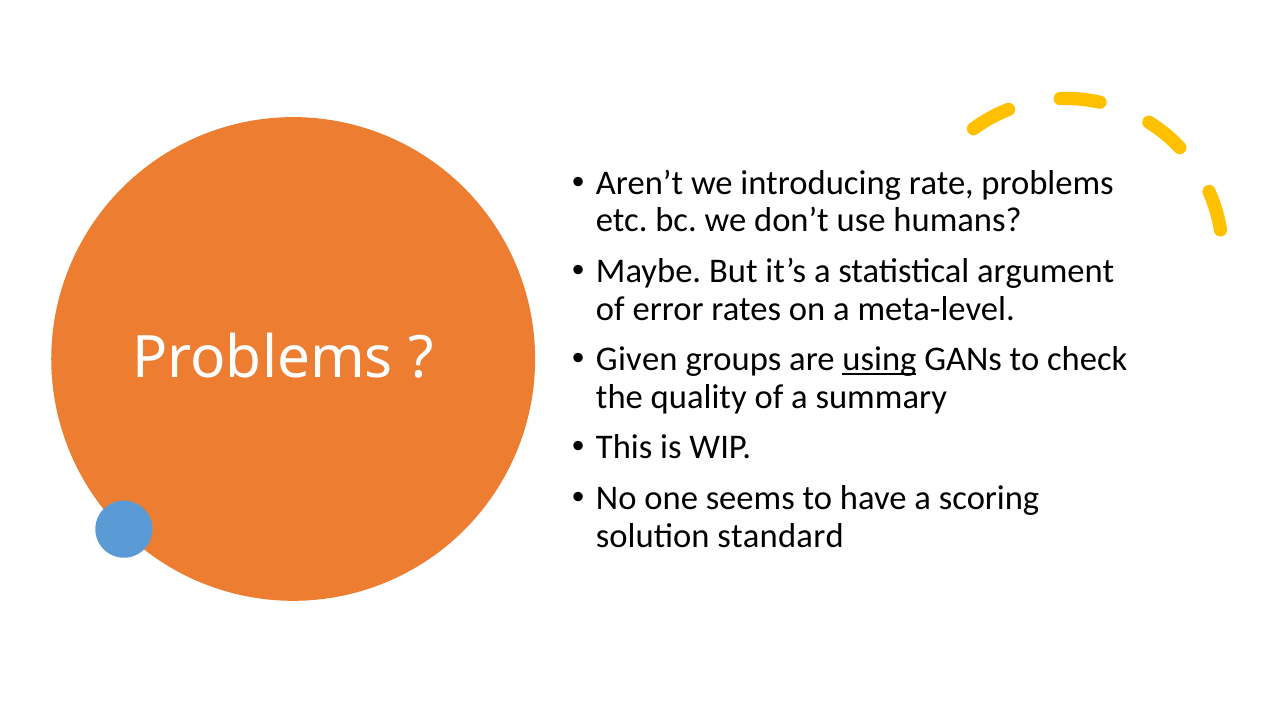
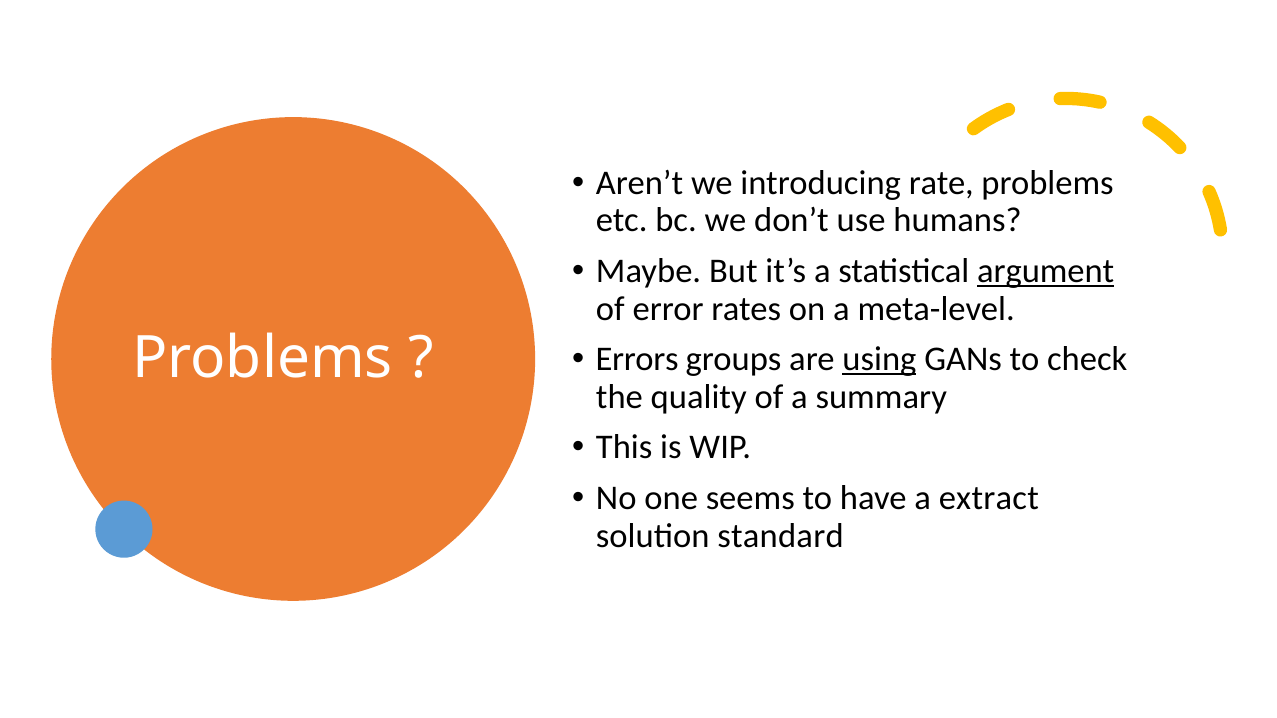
argument underline: none -> present
Given: Given -> Errors
scoring: scoring -> extract
